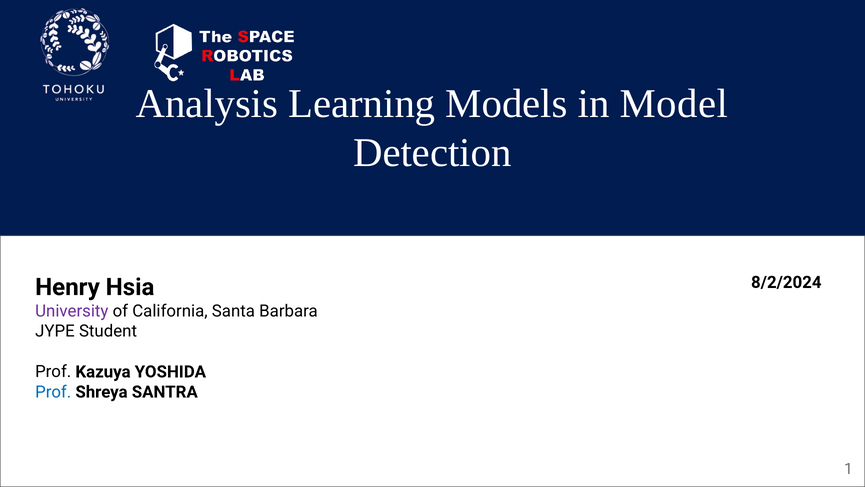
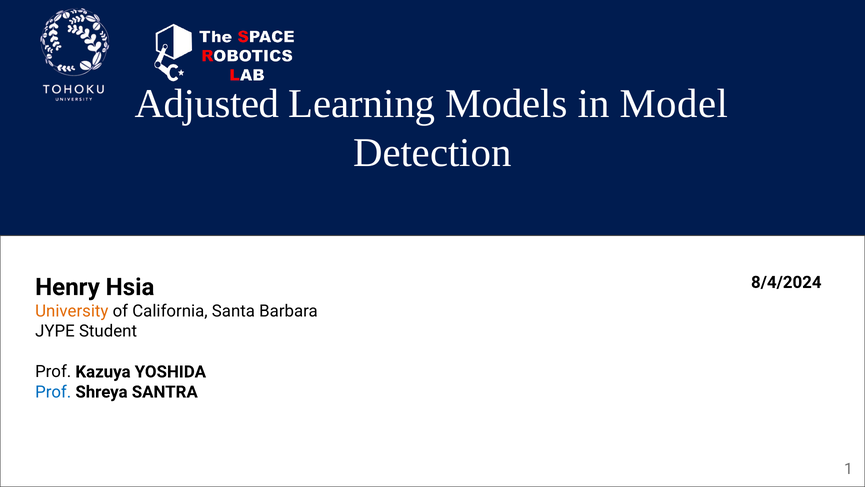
Analysis: Analysis -> Adjusted
8/2/2024: 8/2/2024 -> 8/4/2024
University colour: purple -> orange
